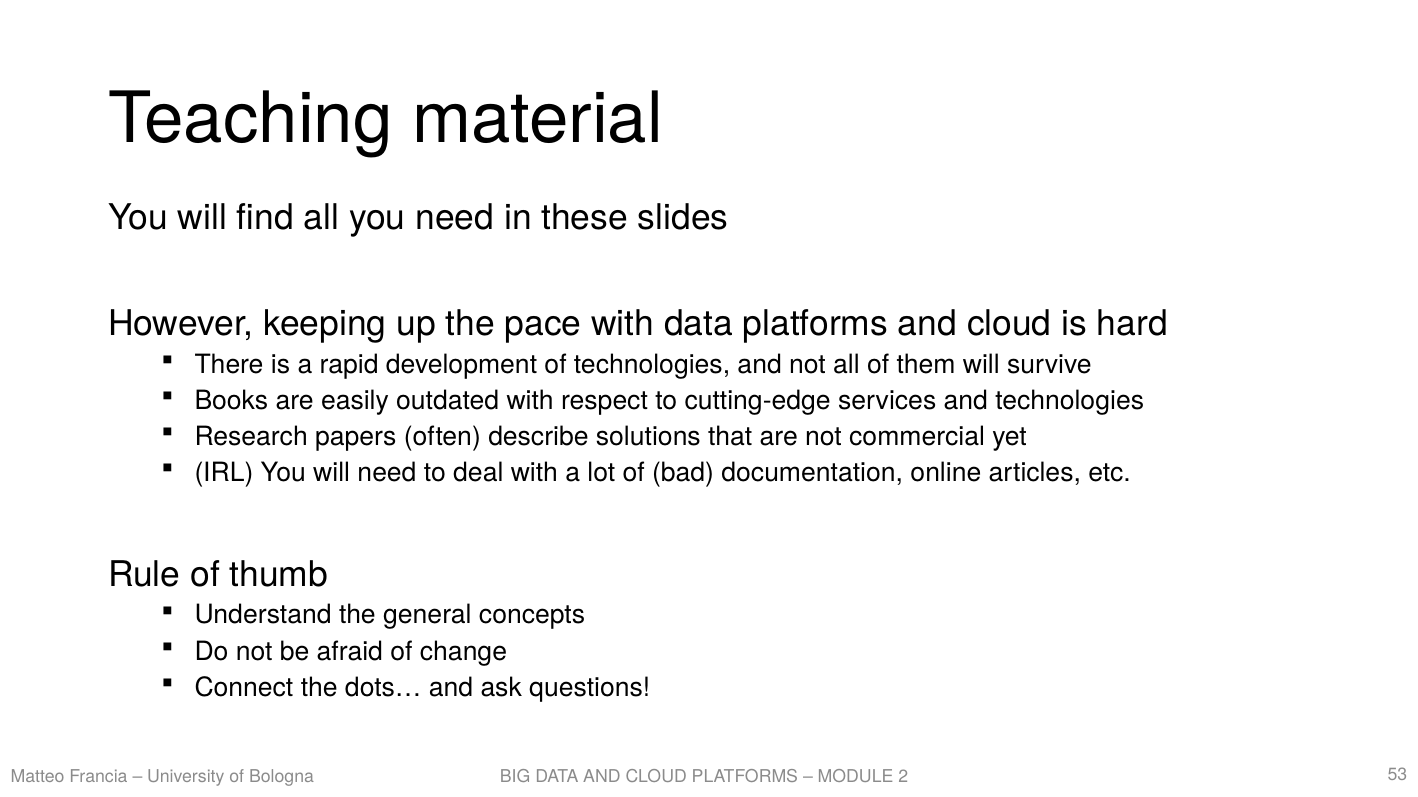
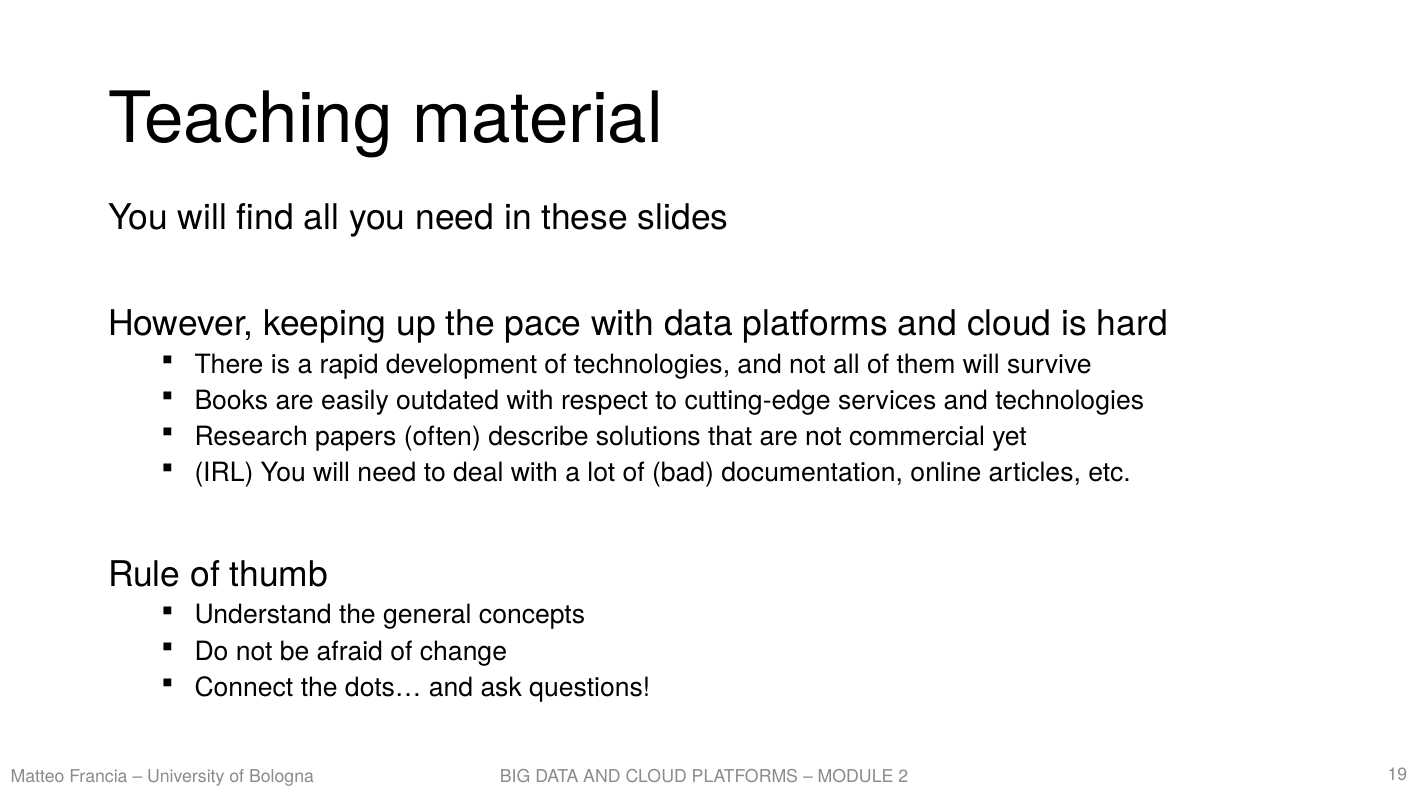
53: 53 -> 19
